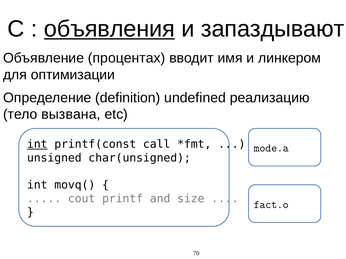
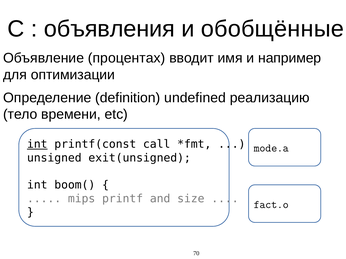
объявления underline: present -> none
запаздывают: запаздывают -> обобщённые
линкером: линкером -> например
вызвана: вызвана -> времени
char(unsigned: char(unsigned -> exit(unsigned
movq(: movq( -> boom(
cout: cout -> mips
